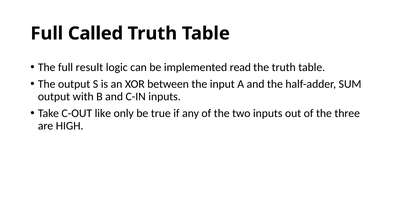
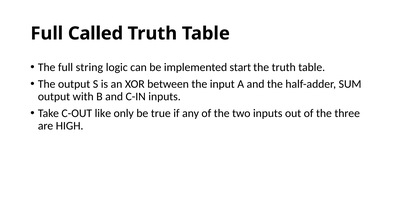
result: result -> string
read: read -> start
